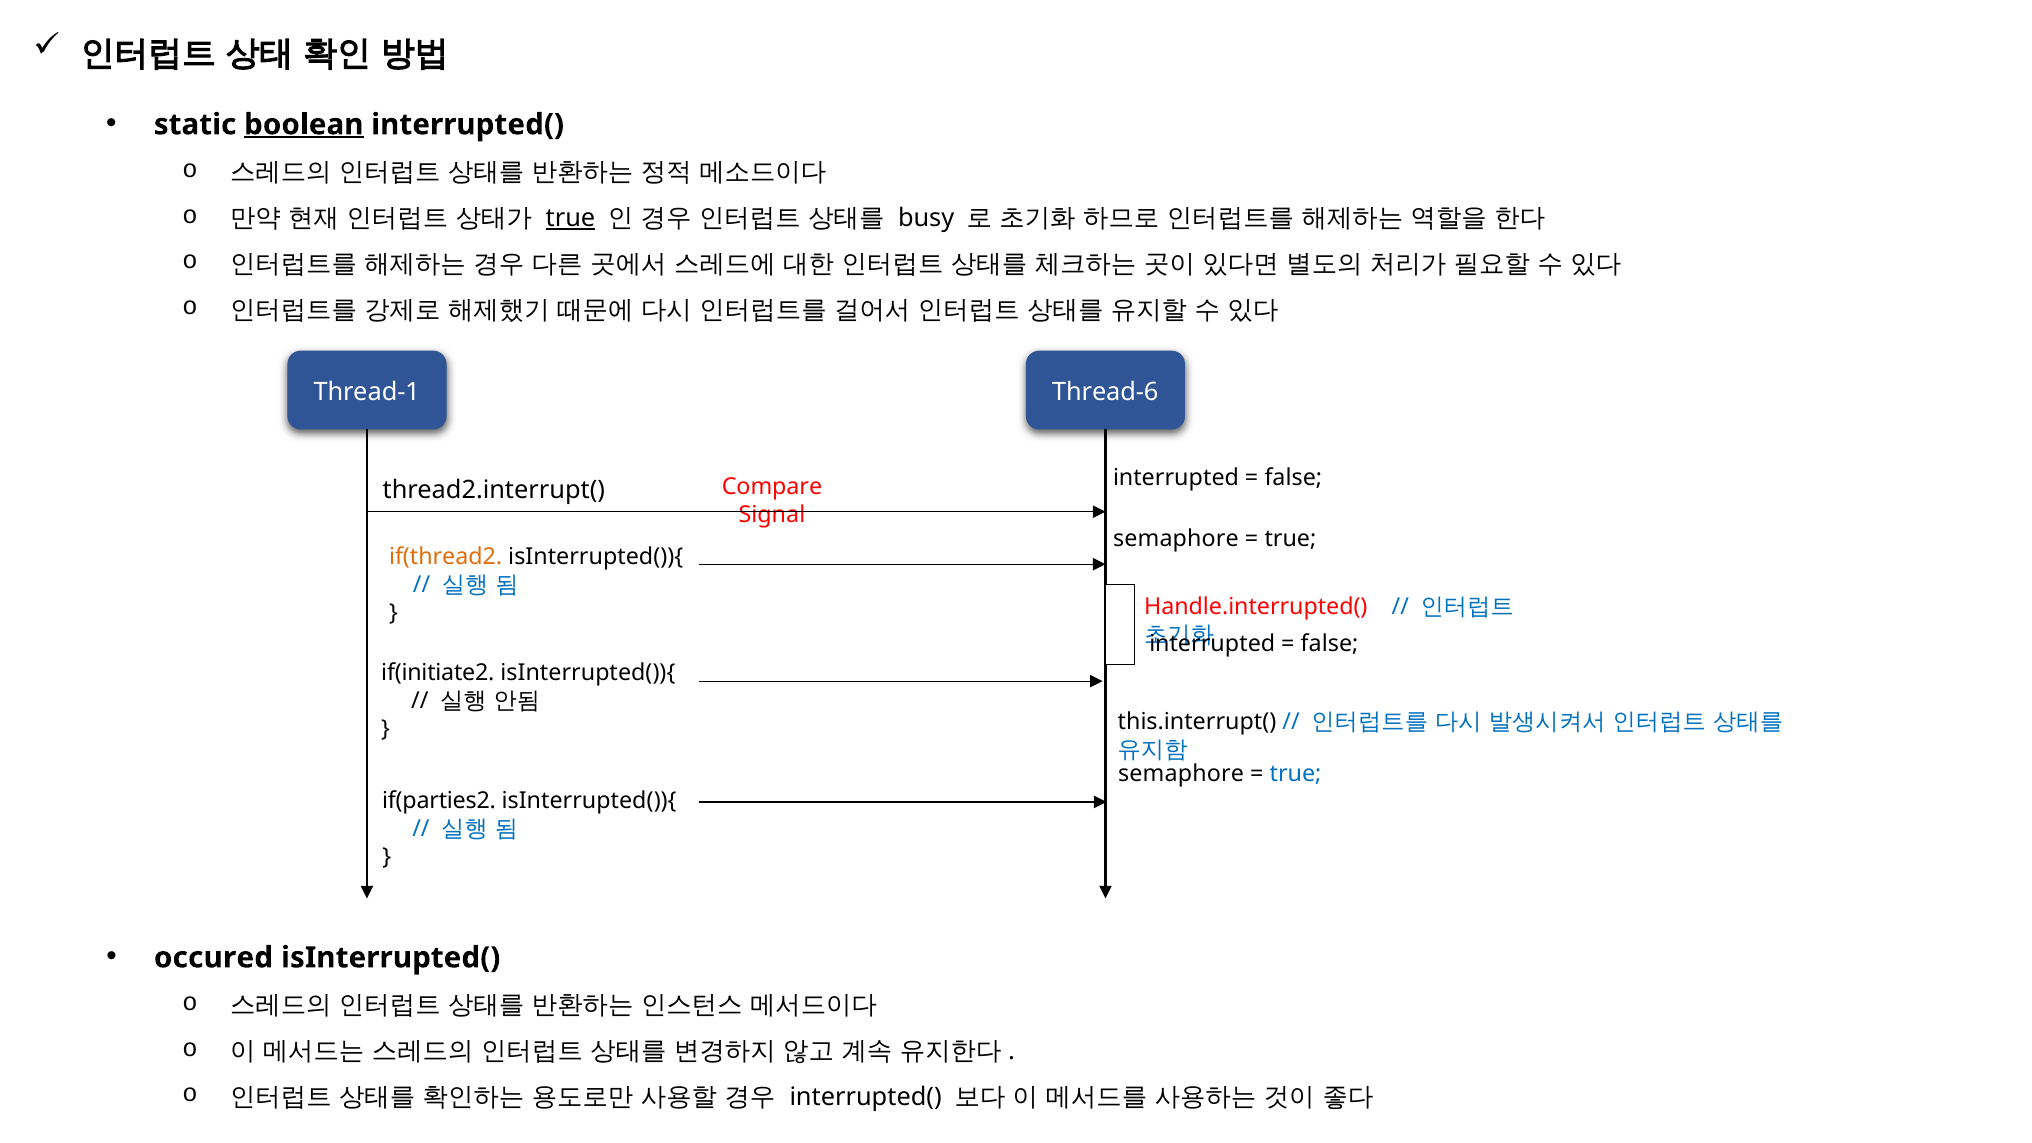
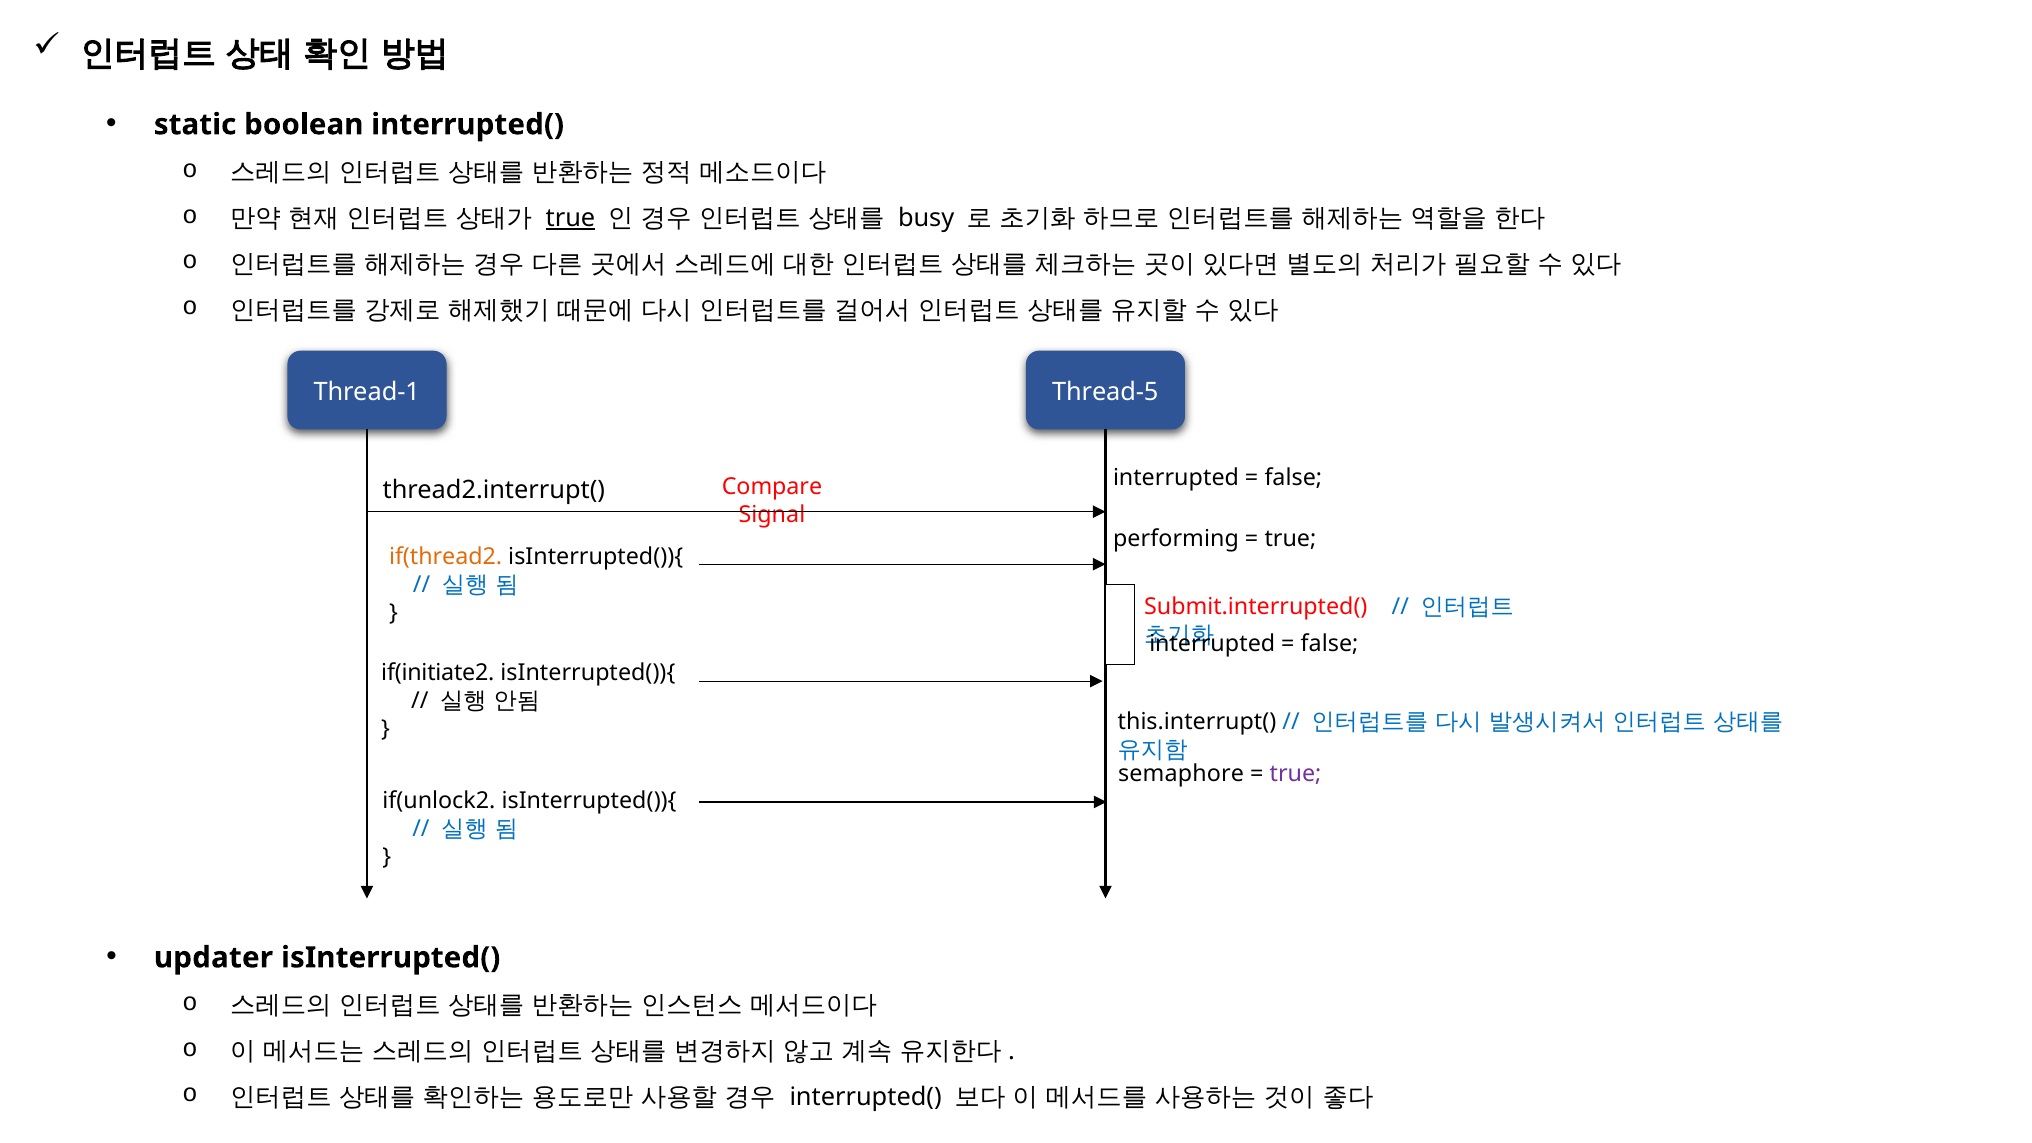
boolean underline: present -> none
Thread-6: Thread-6 -> Thread-5
semaphore at (1176, 539): semaphore -> performing
Handle.interrupted(: Handle.interrupted( -> Submit.interrupted(
true at (1296, 773) colour: blue -> purple
if(parties2: if(parties2 -> if(unlock2
occured: occured -> updater
